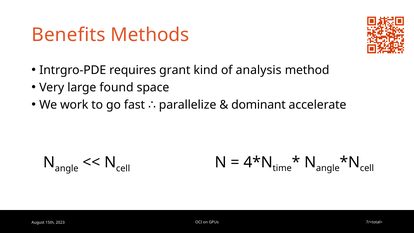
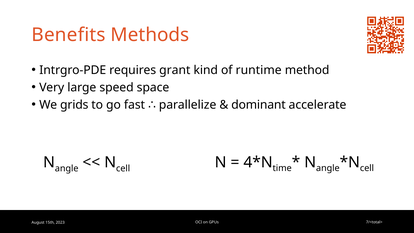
analysis: analysis -> runtime
found: found -> speed
work: work -> grids
